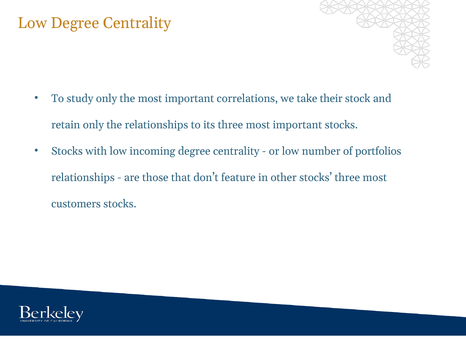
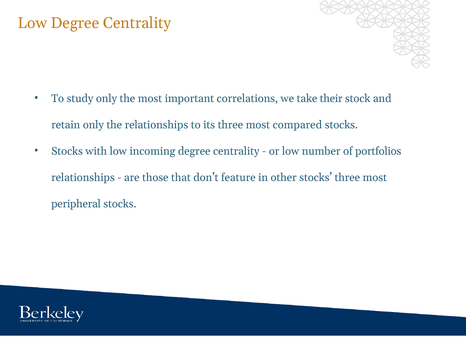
three most important: important -> compared
customers: customers -> peripheral
